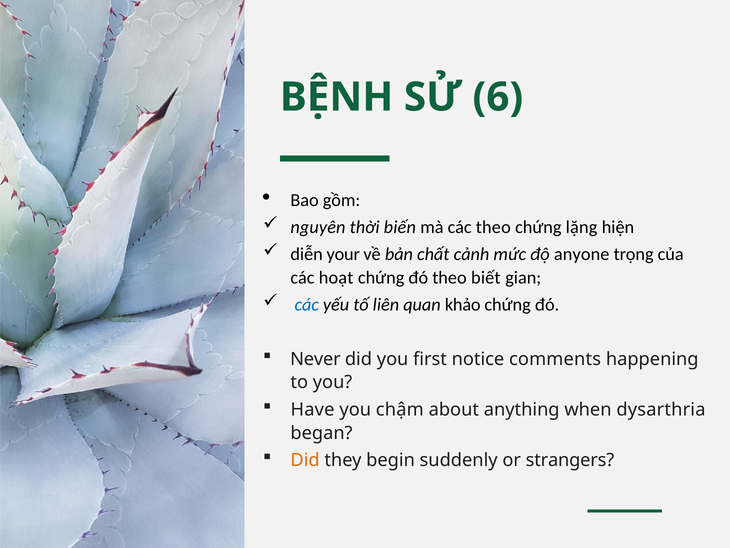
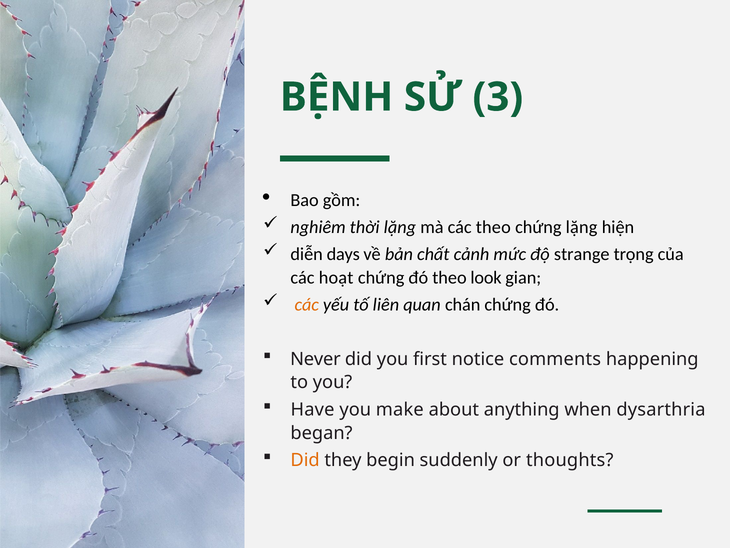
6: 6 -> 3
nguyên: nguyên -> nghiêm
thời biến: biến -> lặng
your: your -> days
anyone: anyone -> strange
biết: biết -> look
các at (307, 305) colour: blue -> orange
khảo: khảo -> chán
chậm: chậm -> make
strangers: strangers -> thoughts
